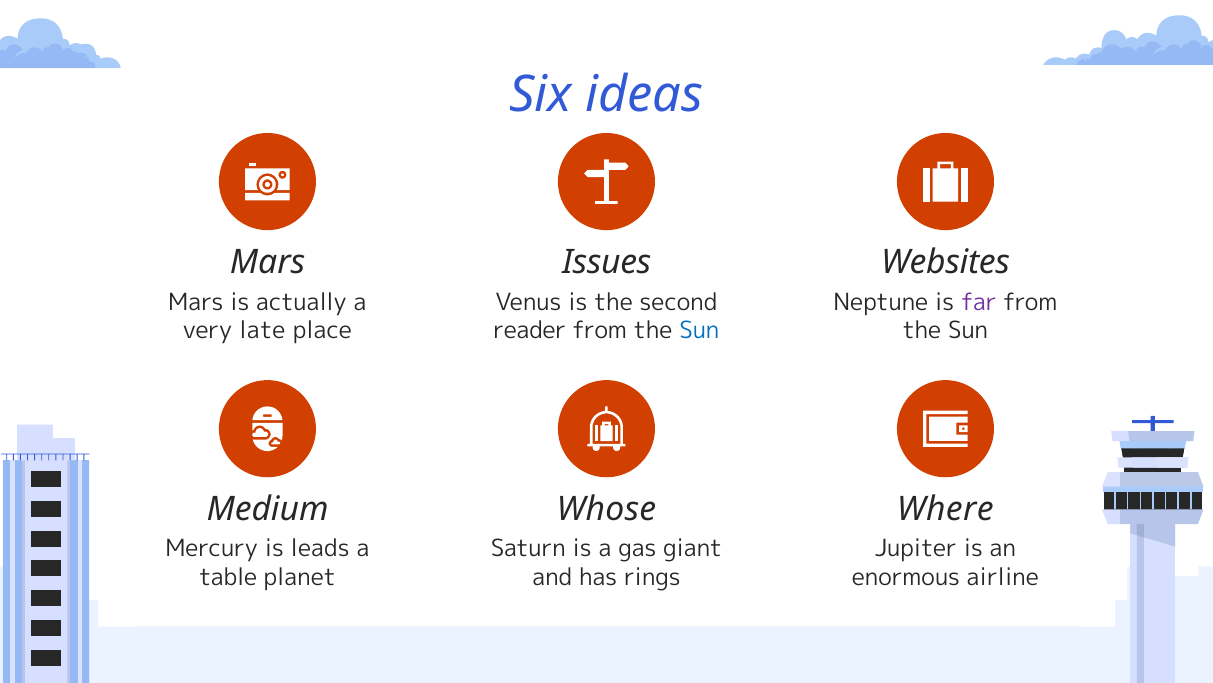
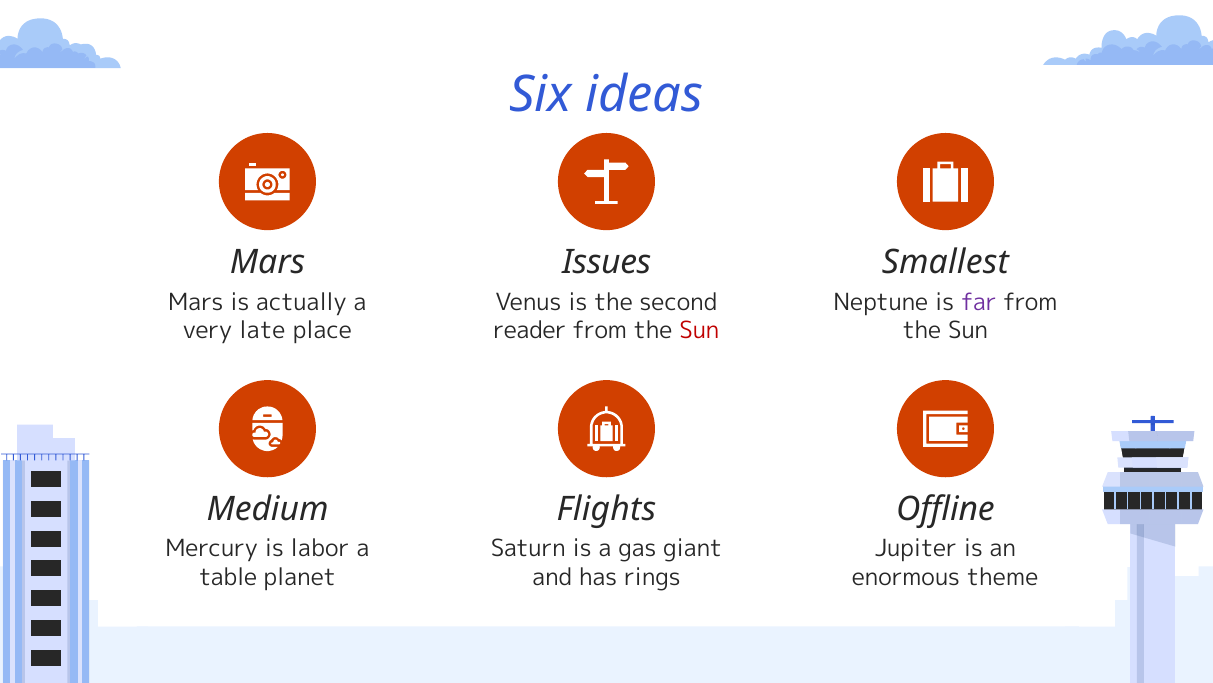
Websites: Websites -> Smallest
Sun at (699, 331) colour: blue -> red
Whose: Whose -> Flights
Where: Where -> Offline
leads: leads -> labor
airline: airline -> theme
